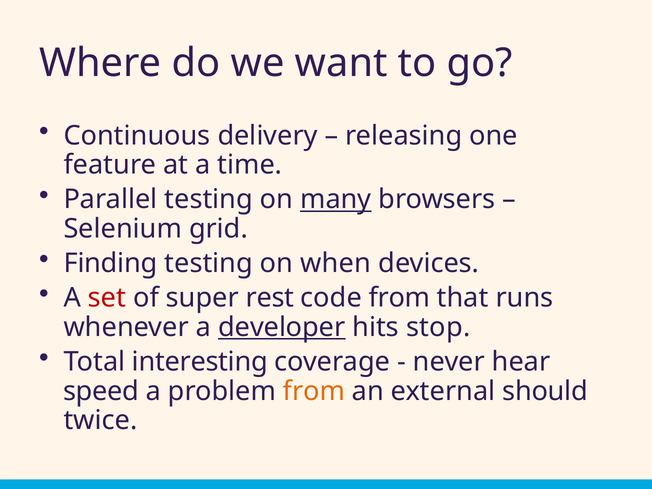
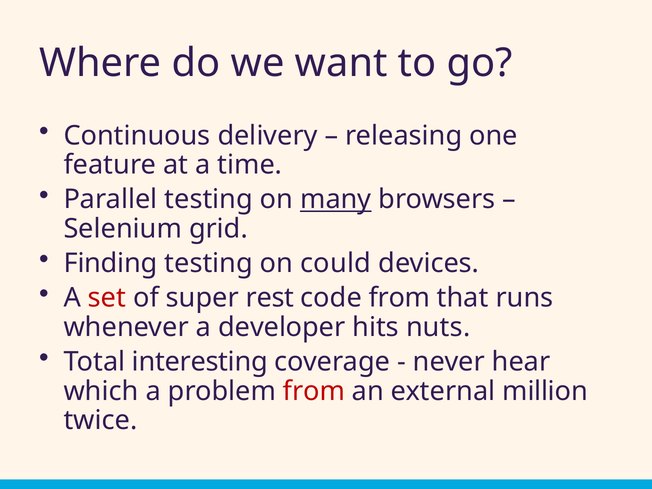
when: when -> could
developer underline: present -> none
stop: stop -> nuts
speed: speed -> which
from at (314, 391) colour: orange -> red
should: should -> million
